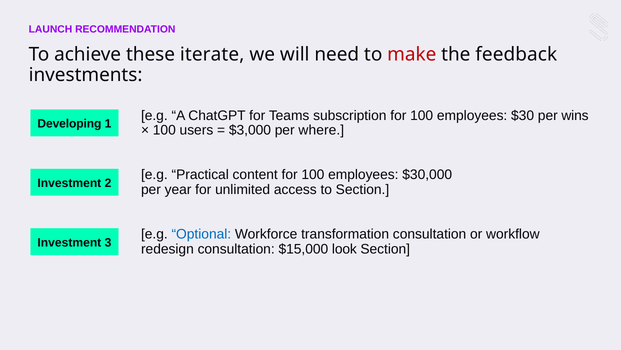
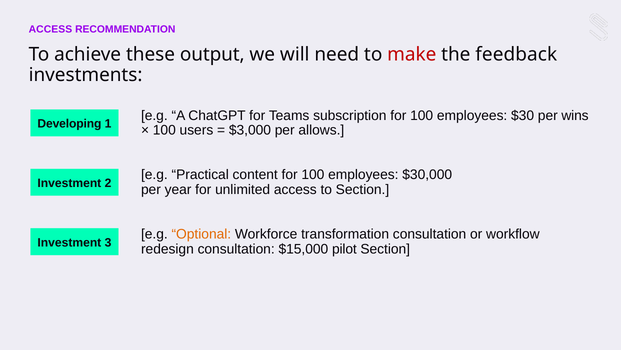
LAUNCH at (50, 29): LAUNCH -> ACCESS
iterate: iterate -> output
where: where -> allows
Optional colour: blue -> orange
look: look -> pilot
